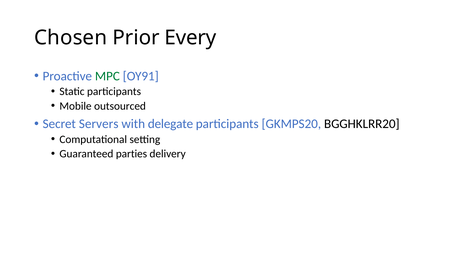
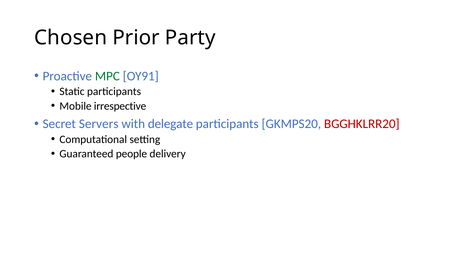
Every: Every -> Party
outsourced: outsourced -> irrespective
BGGHKLRR20 colour: black -> red
parties: parties -> people
